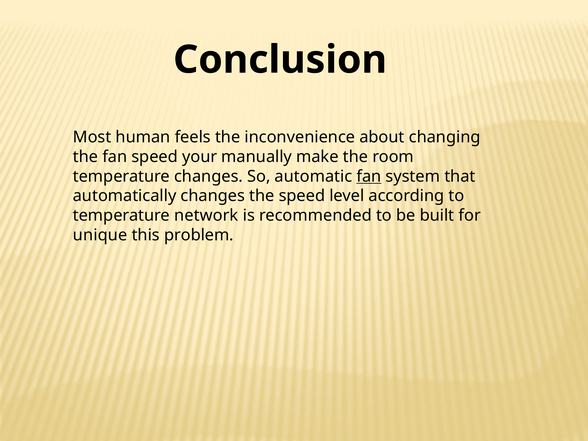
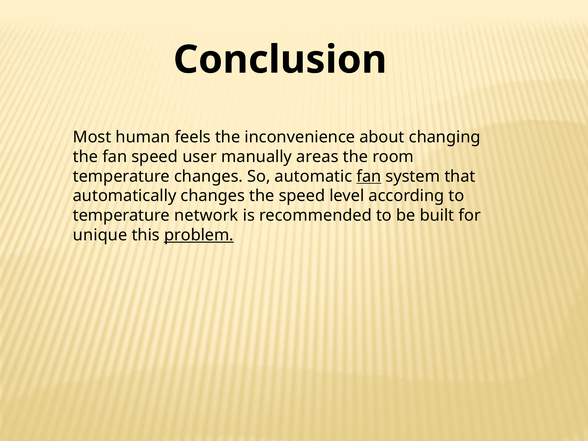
your: your -> user
make: make -> areas
problem underline: none -> present
